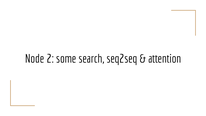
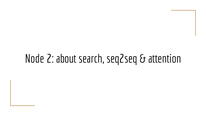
some: some -> about
